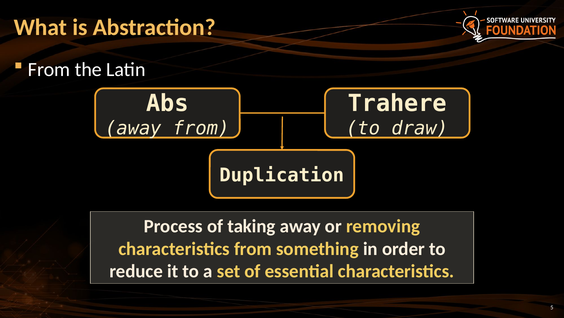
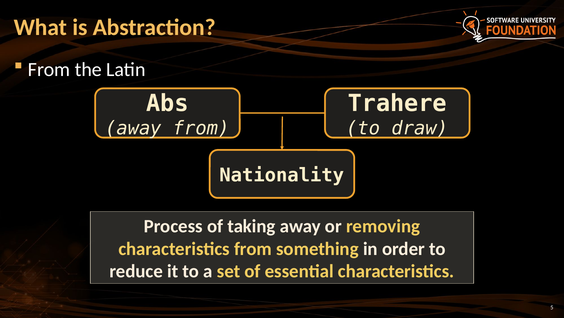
Duplication: Duplication -> Nationality
